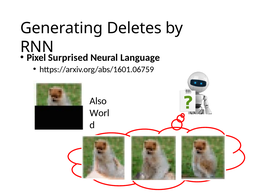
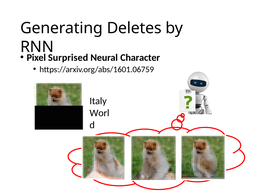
Language: Language -> Character
Also: Also -> Italy
